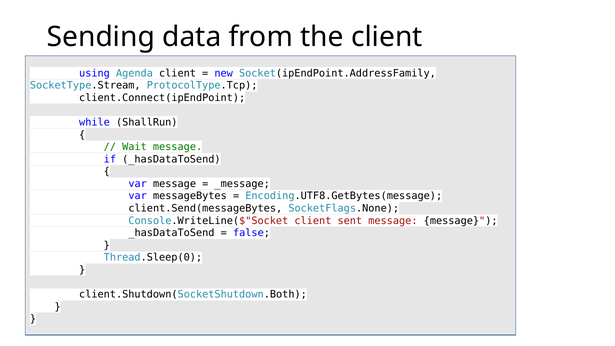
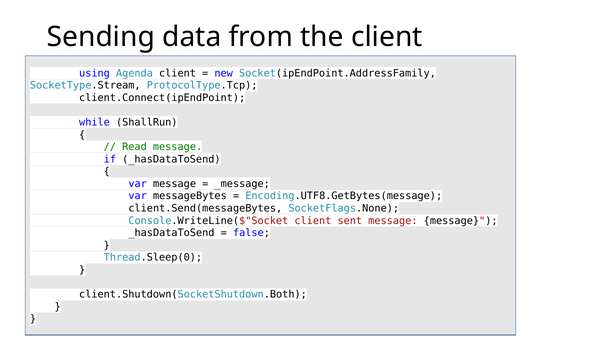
Wait: Wait -> Read
